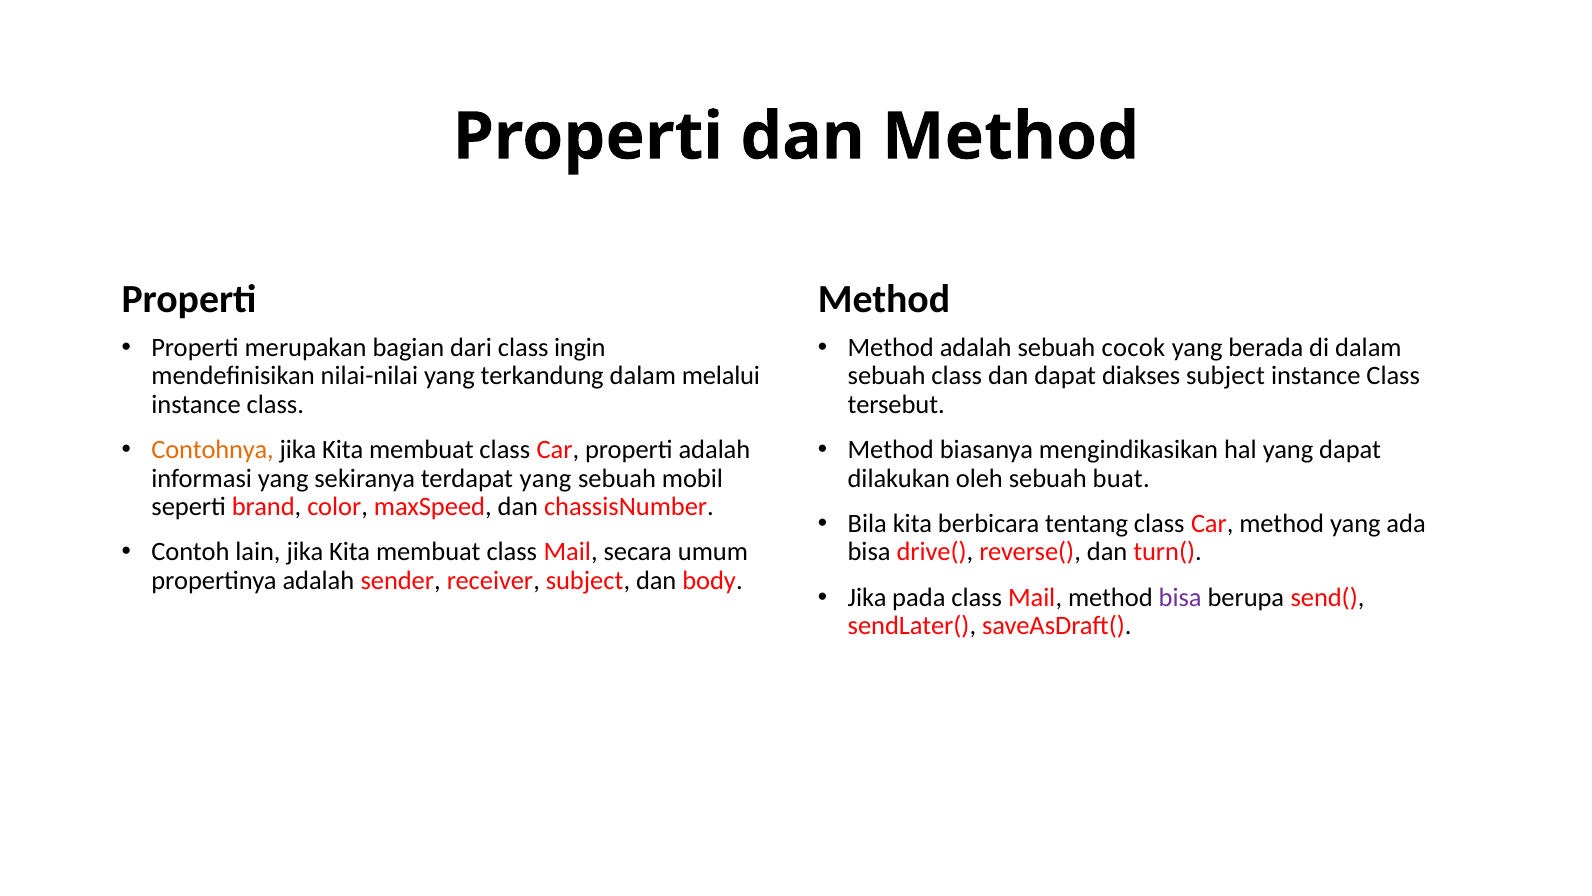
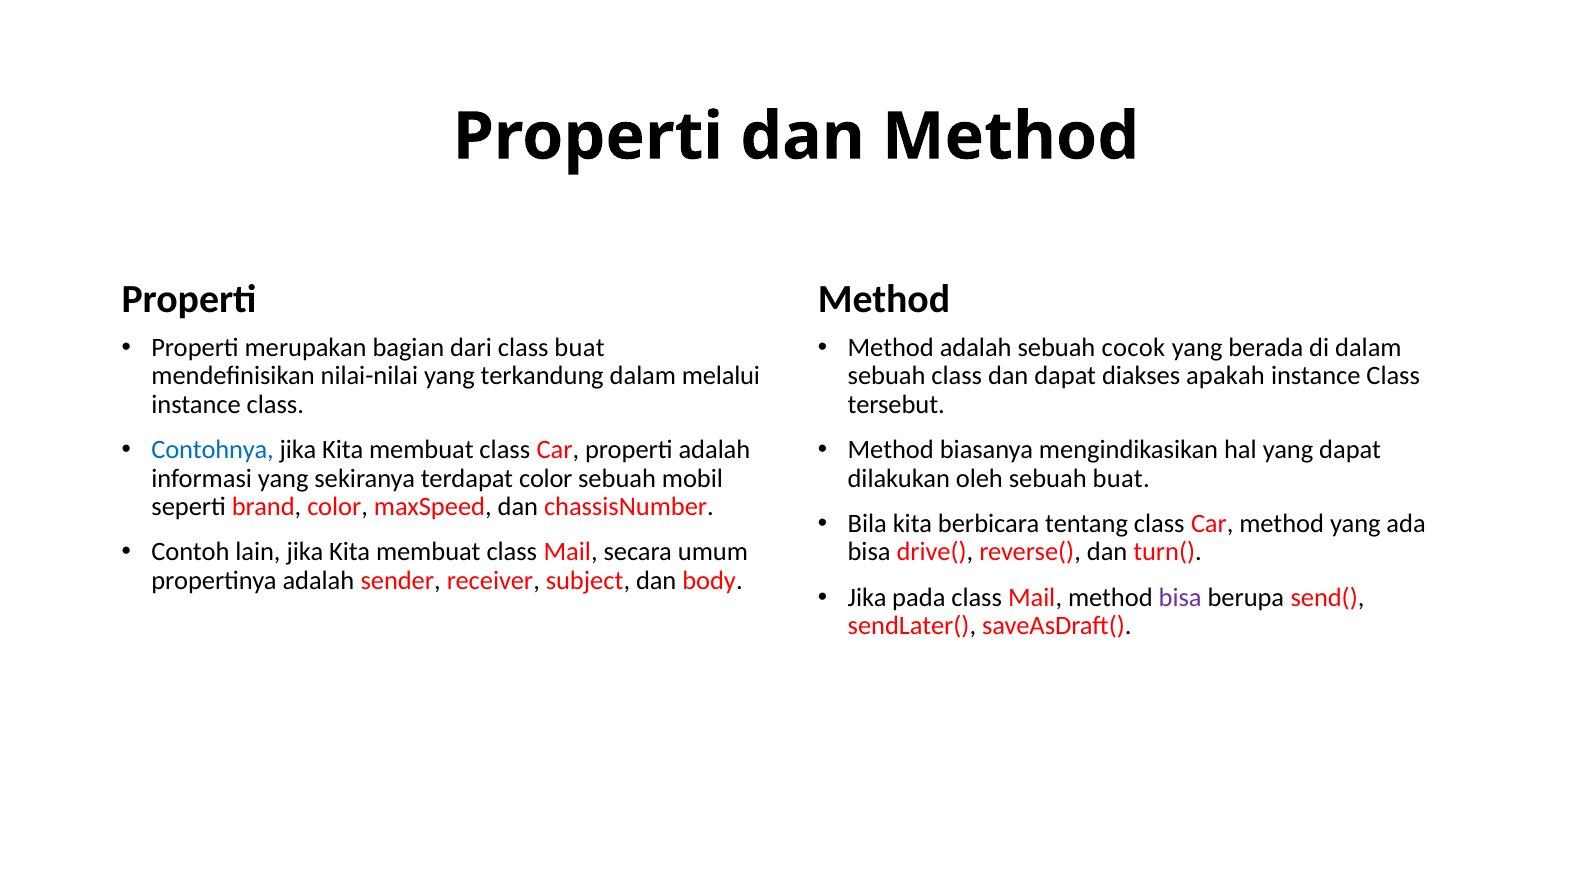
class ingin: ingin -> buat
diakses subject: subject -> apakah
Contohnya colour: orange -> blue
terdapat yang: yang -> color
